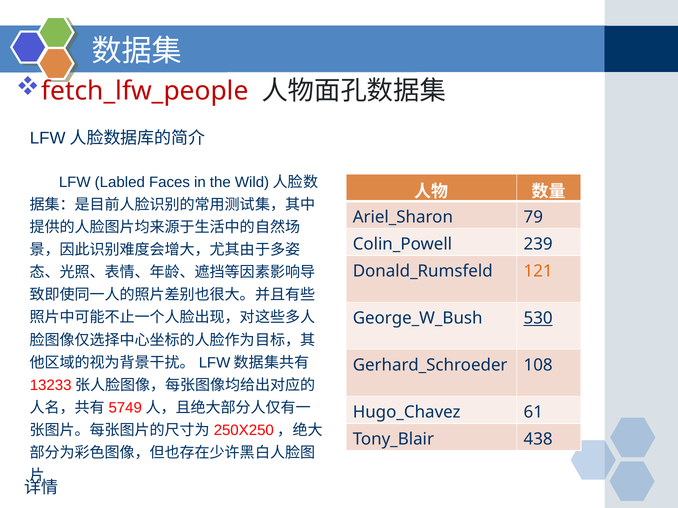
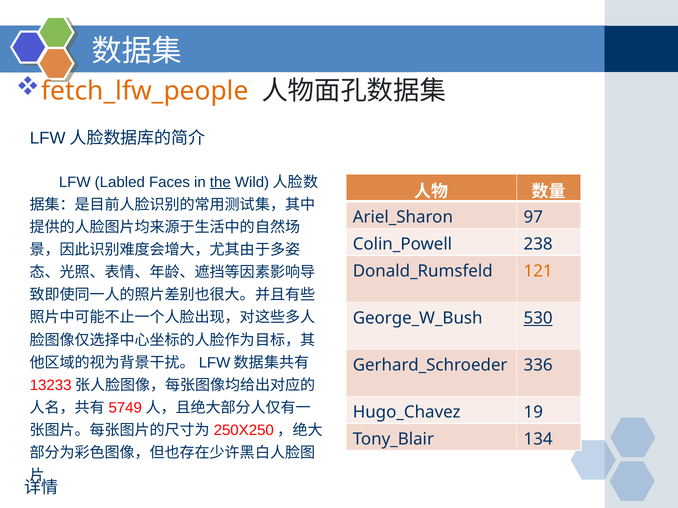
fetch_lfw_people colour: red -> orange
the underline: none -> present
79: 79 -> 97
239: 239 -> 238
108: 108 -> 336
61: 61 -> 19
438: 438 -> 134
